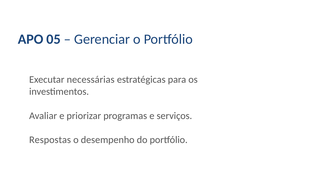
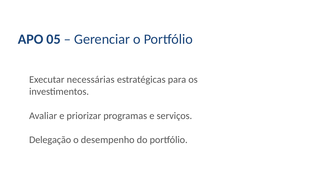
Respostas: Respostas -> Delegação
